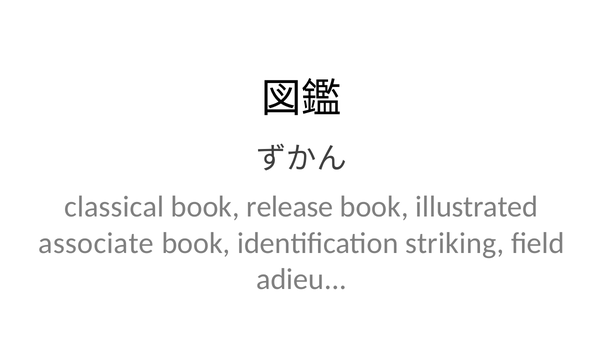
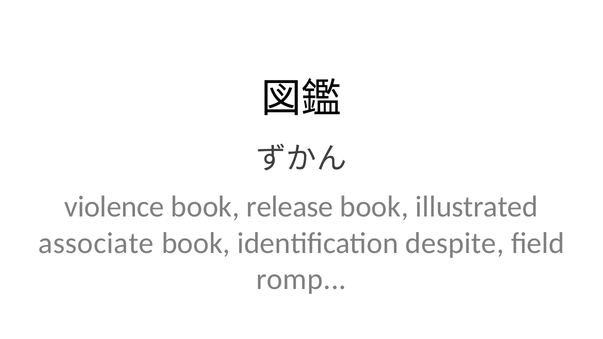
classical: classical -> violence
striking: striking -> despite
adieu: adieu -> romp
